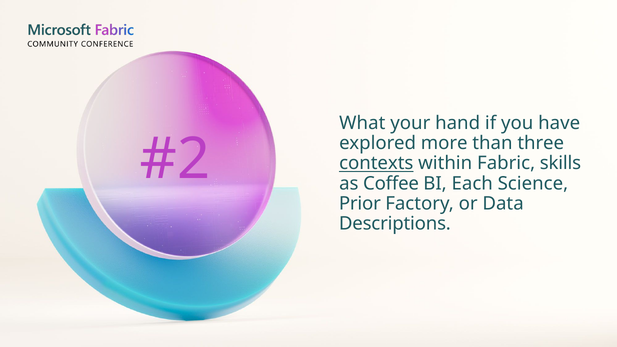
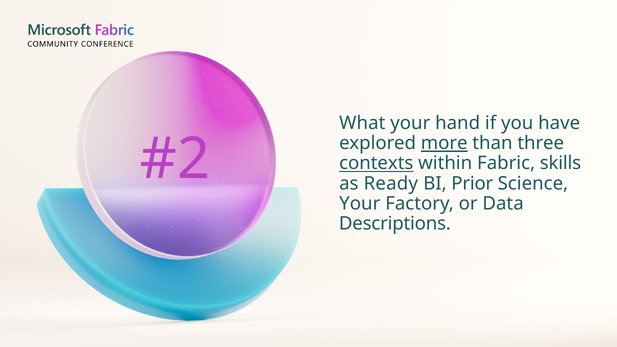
more underline: none -> present
Coffee: Coffee -> Ready
Each: Each -> Prior
Prior at (360, 204): Prior -> Your
